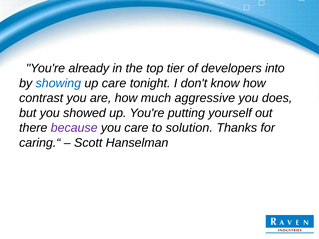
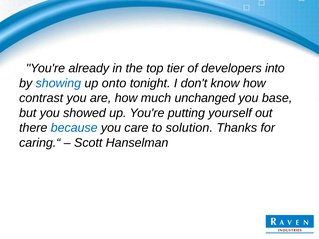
up care: care -> onto
aggressive: aggressive -> unchanged
does: does -> base
because colour: purple -> blue
